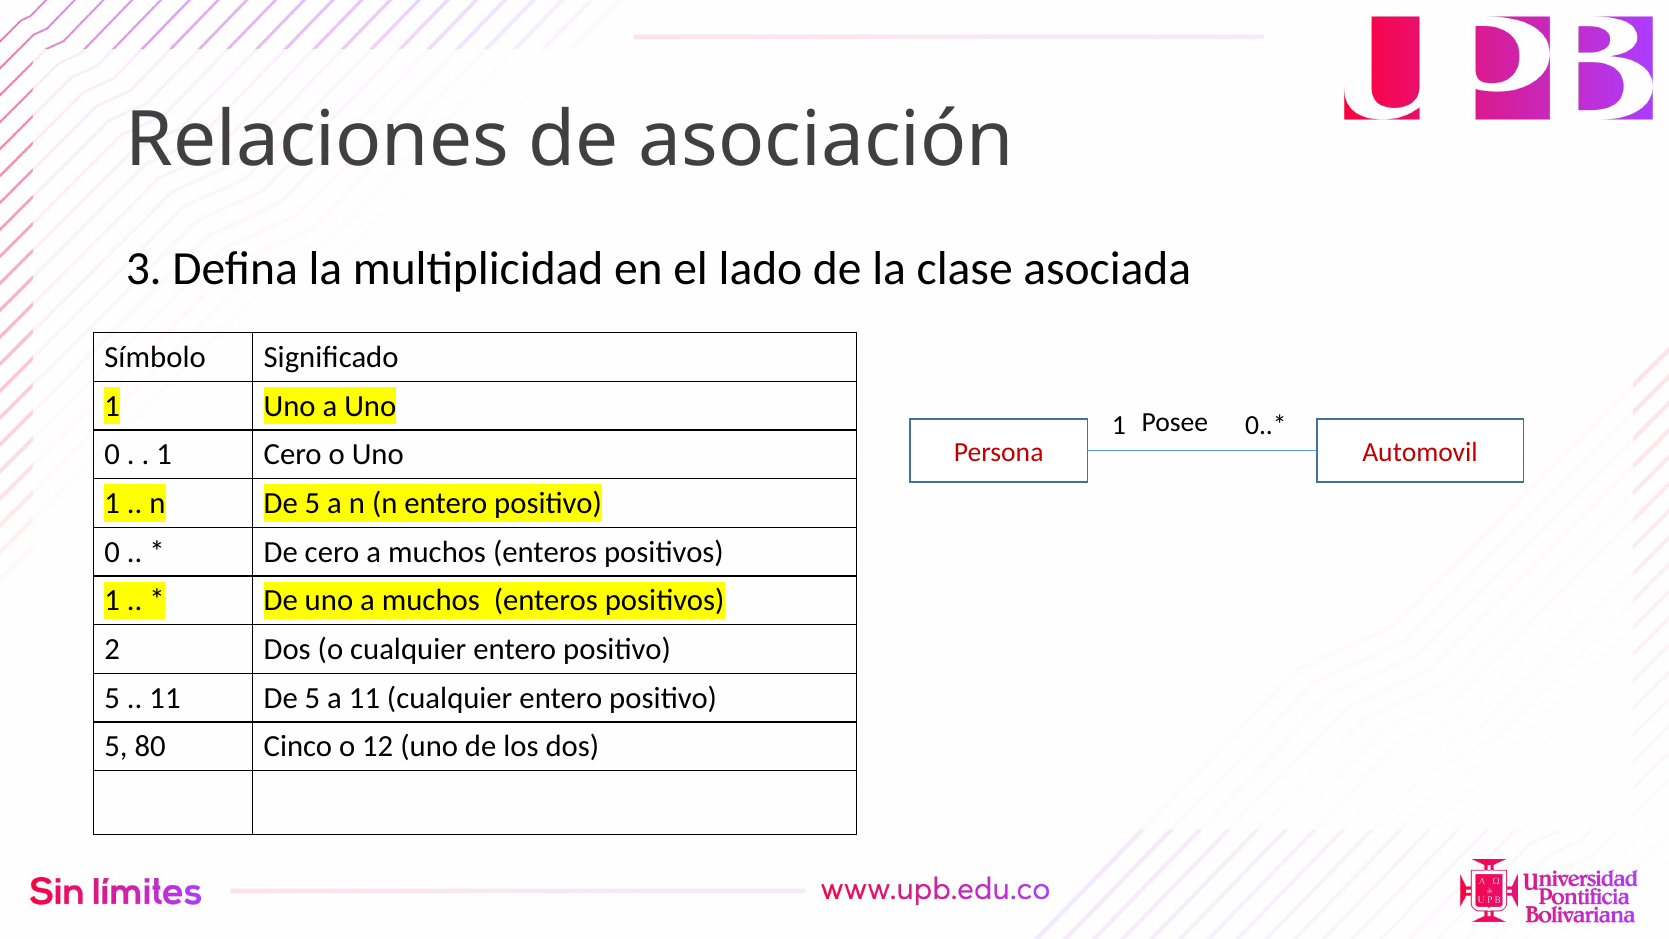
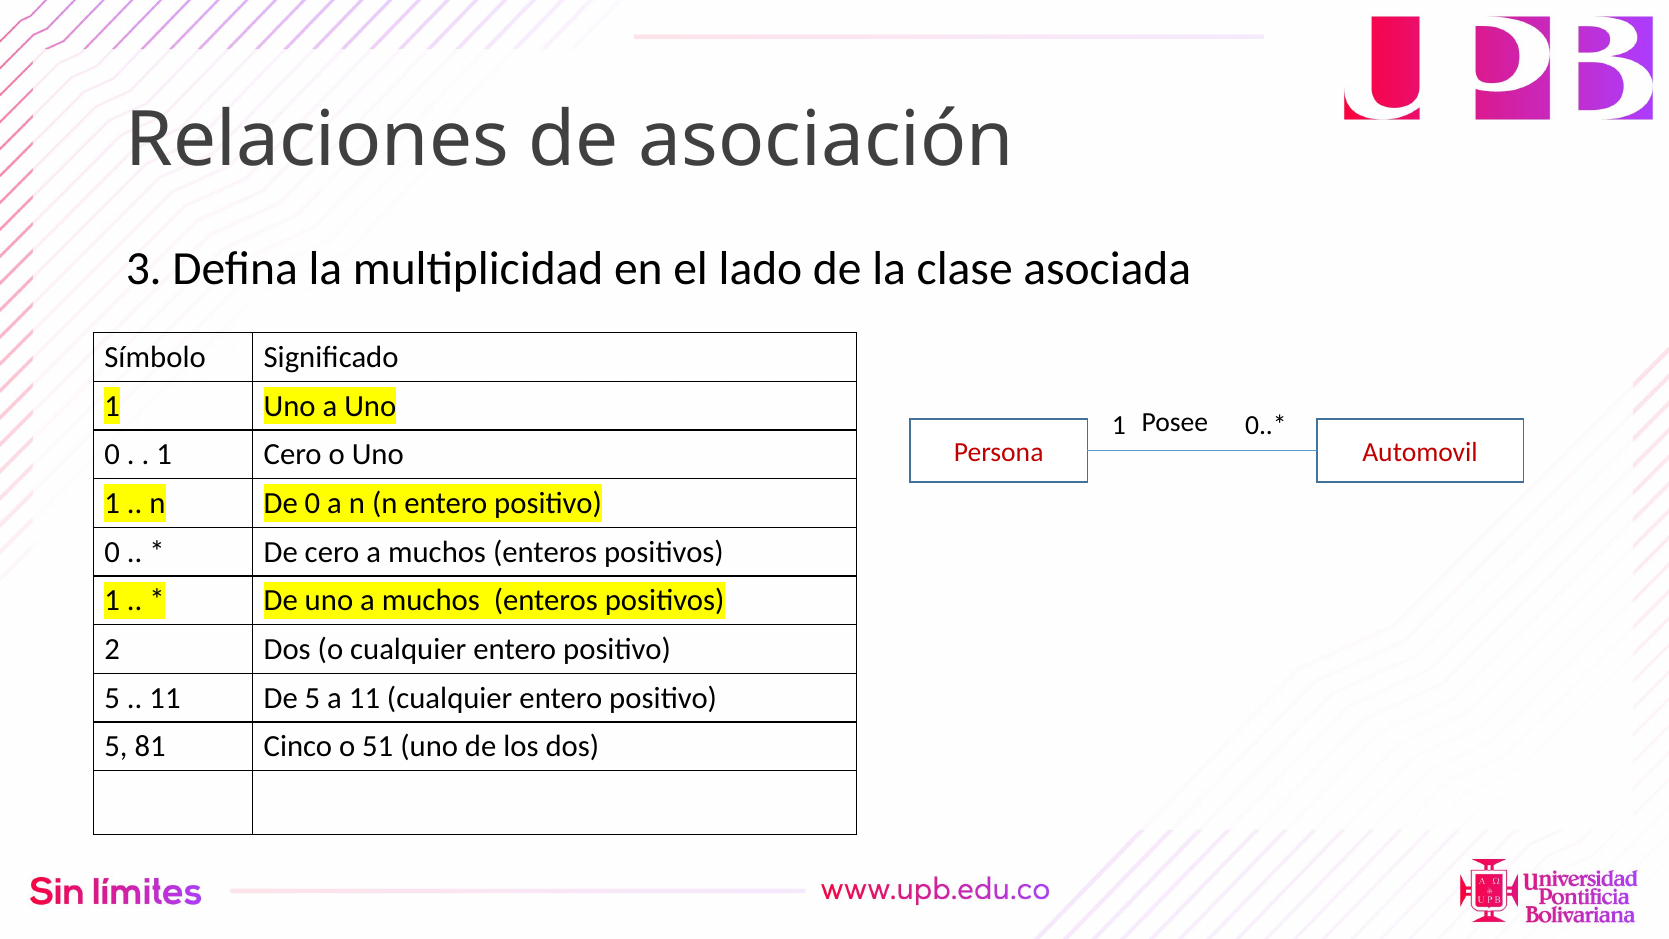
n De 5: 5 -> 0
80: 80 -> 81
12: 12 -> 51
